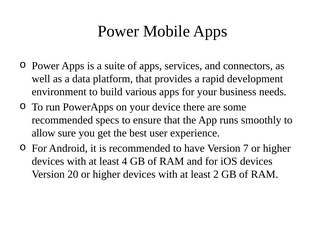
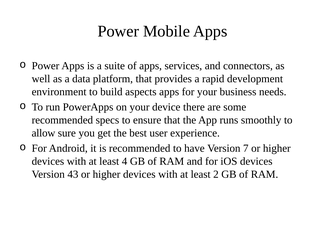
various: various -> aspects
20: 20 -> 43
